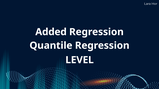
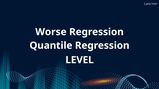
Added: Added -> Worse
